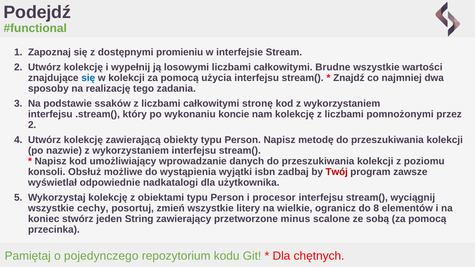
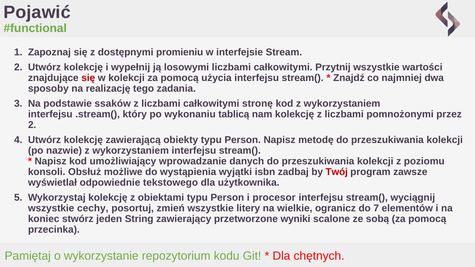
Podejdź: Podejdź -> Pojawić
Brudne: Brudne -> Przytnij
się at (88, 78) colour: blue -> red
koncie: koncie -> tablicą
nadkatalogi: nadkatalogi -> tekstowego
8: 8 -> 7
minus: minus -> wyniki
pojedynczego: pojedynczego -> wykorzystanie
